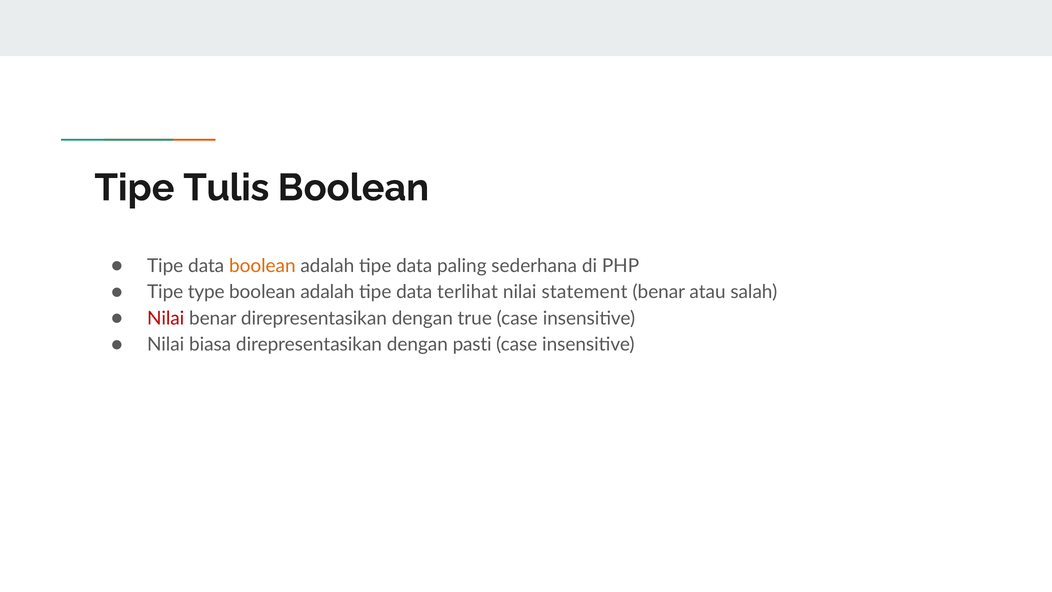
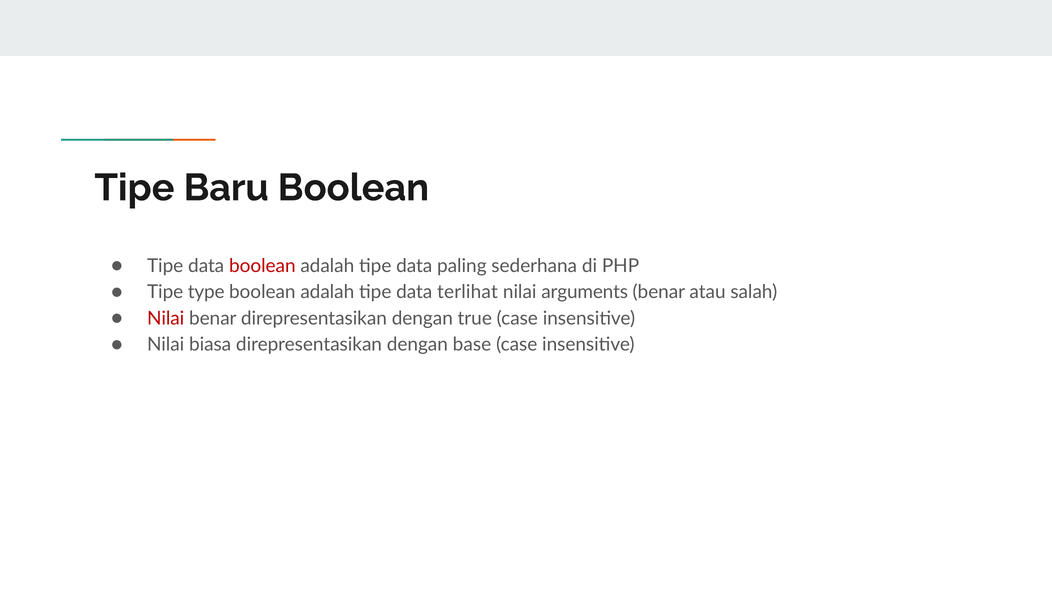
Tulis: Tulis -> Baru
boolean at (262, 266) colour: orange -> red
statement: statement -> arguments
pasti: pasti -> base
